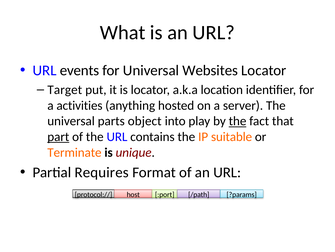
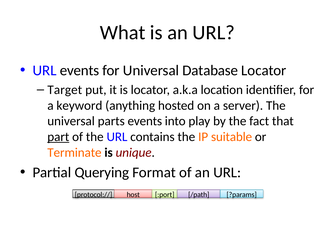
Websites: Websites -> Database
activities: activities -> keyword
parts object: object -> events
the at (238, 121) underline: present -> none
Requires: Requires -> Querying
